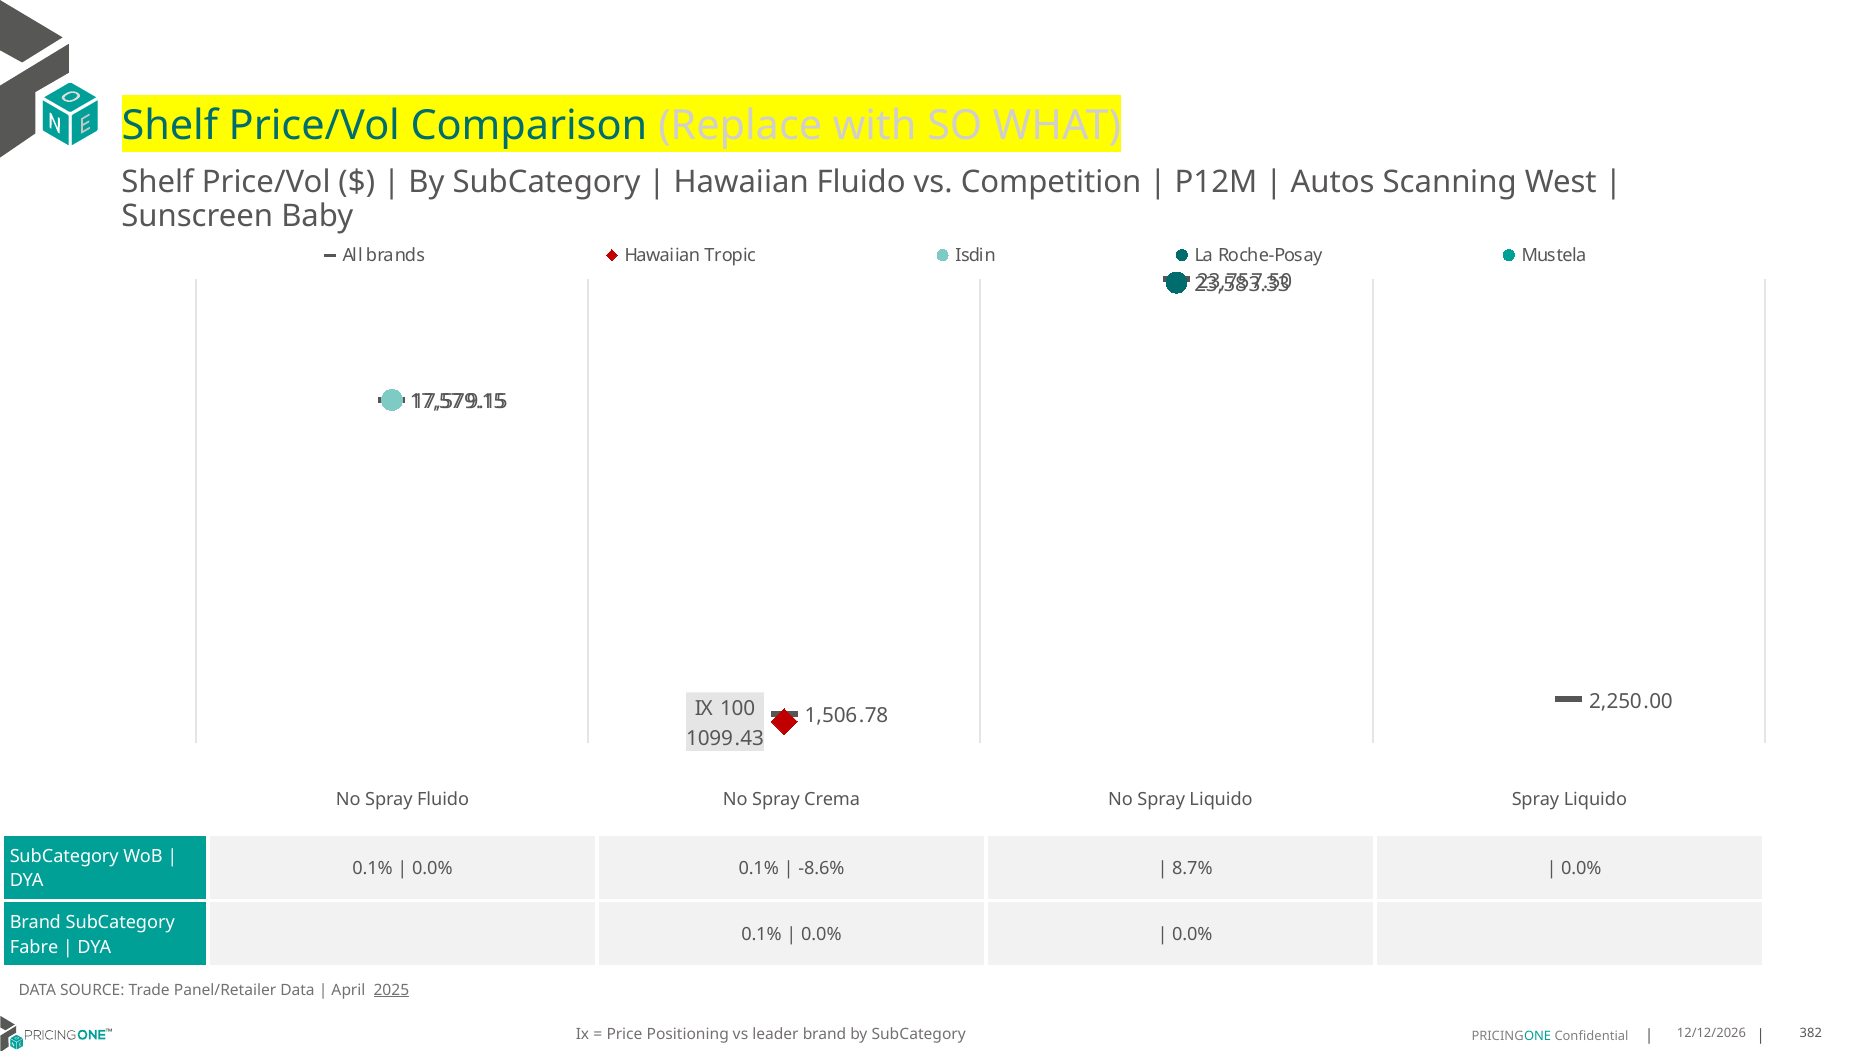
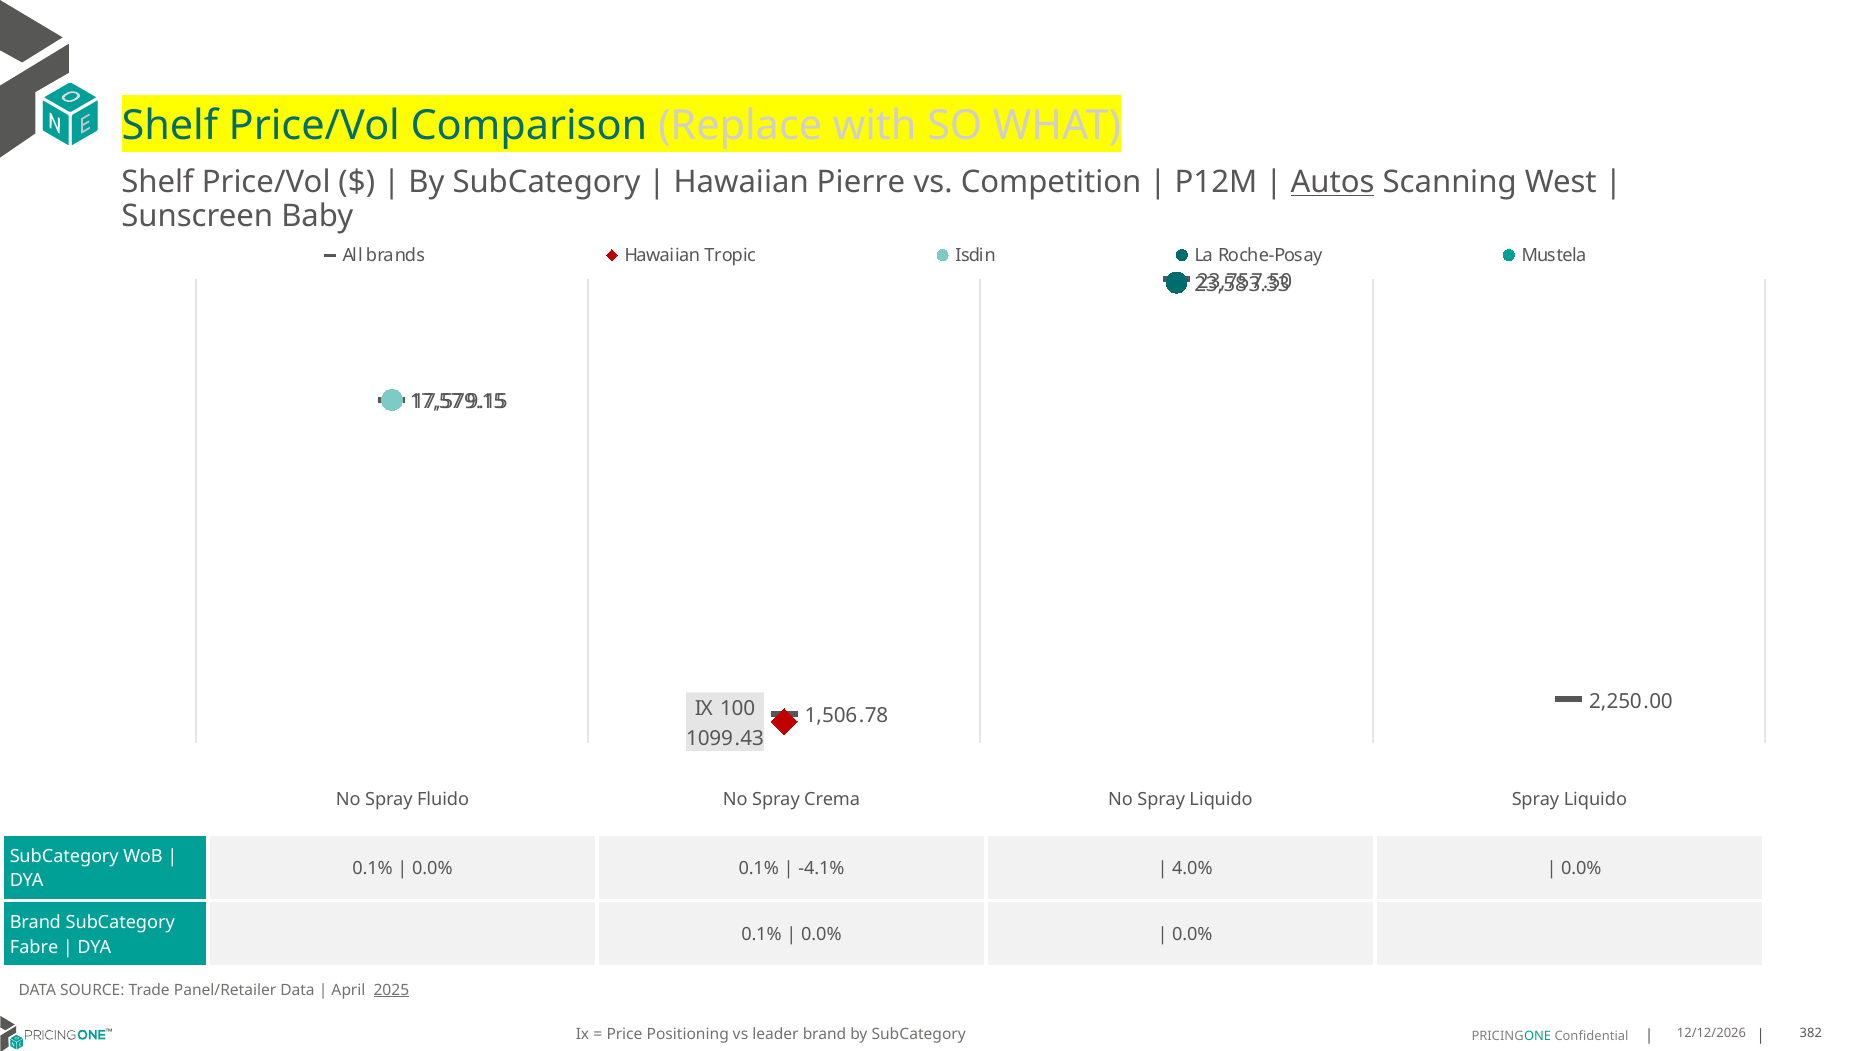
Hawaiian Fluido: Fluido -> Pierre
Autos underline: none -> present
-8.6%: -8.6% -> -4.1%
8.7%: 8.7% -> 4.0%
